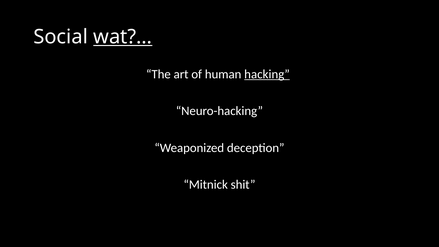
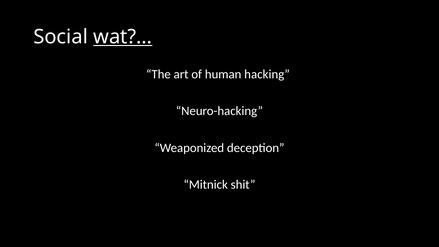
hacking underline: present -> none
